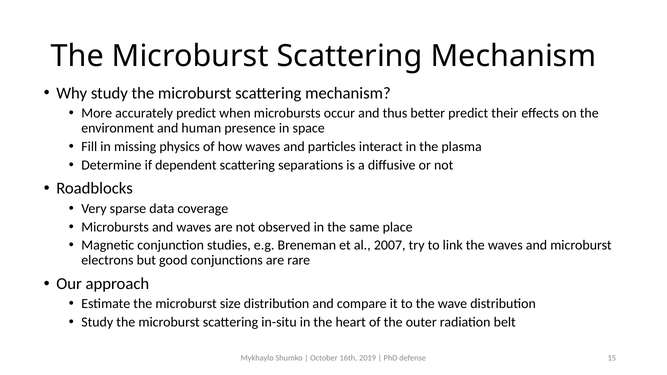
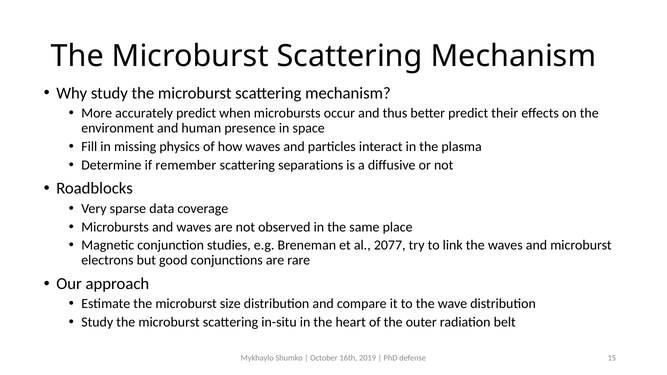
dependent: dependent -> remember
2007: 2007 -> 2077
